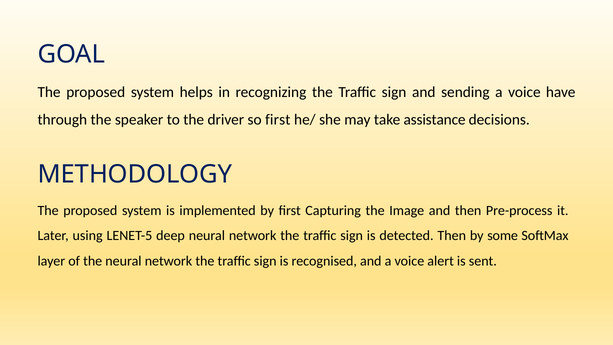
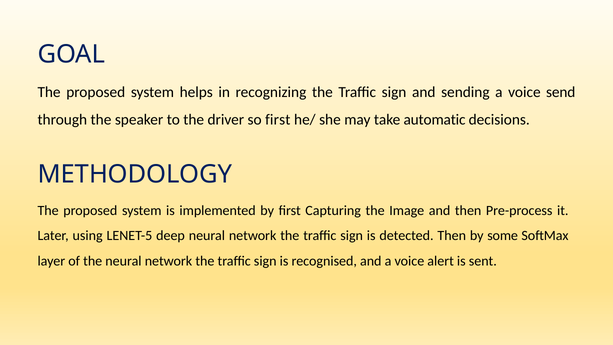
have: have -> send
assistance: assistance -> automatic
